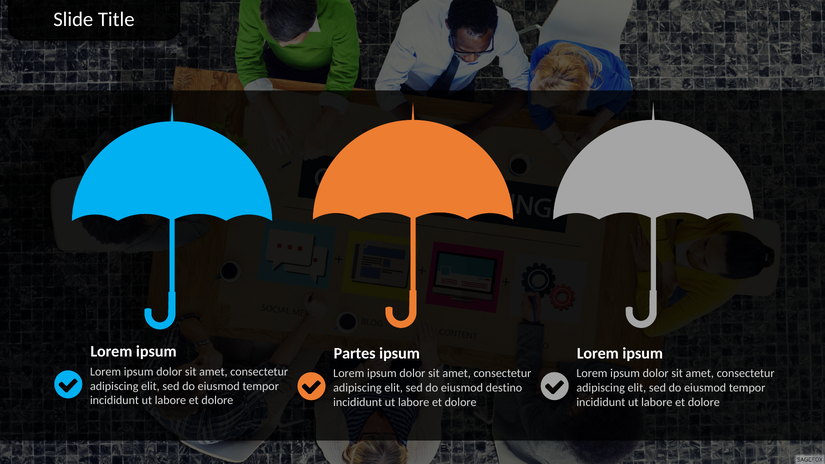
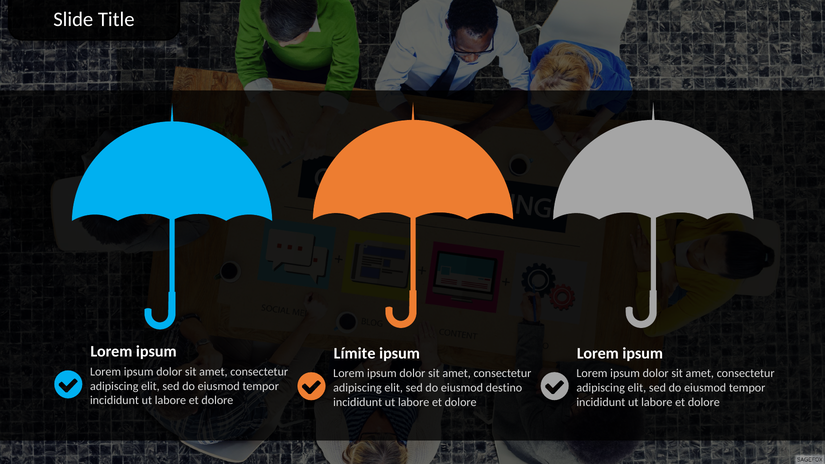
Partes: Partes -> Límite
